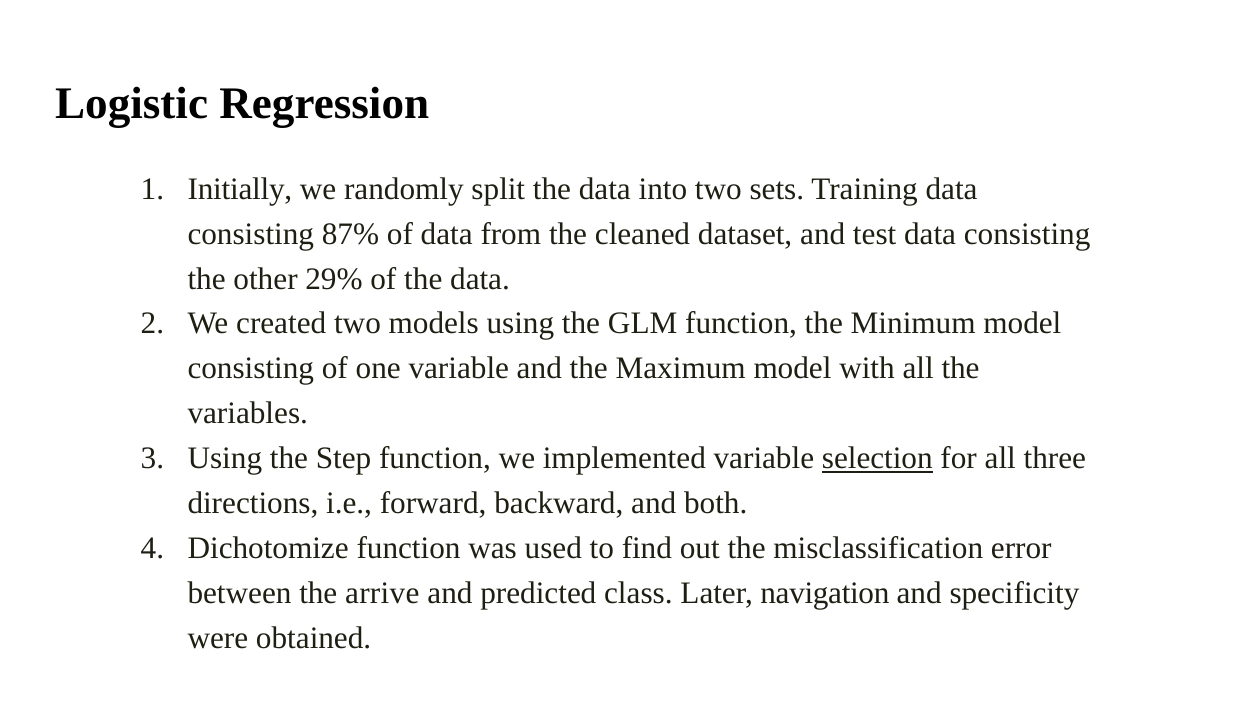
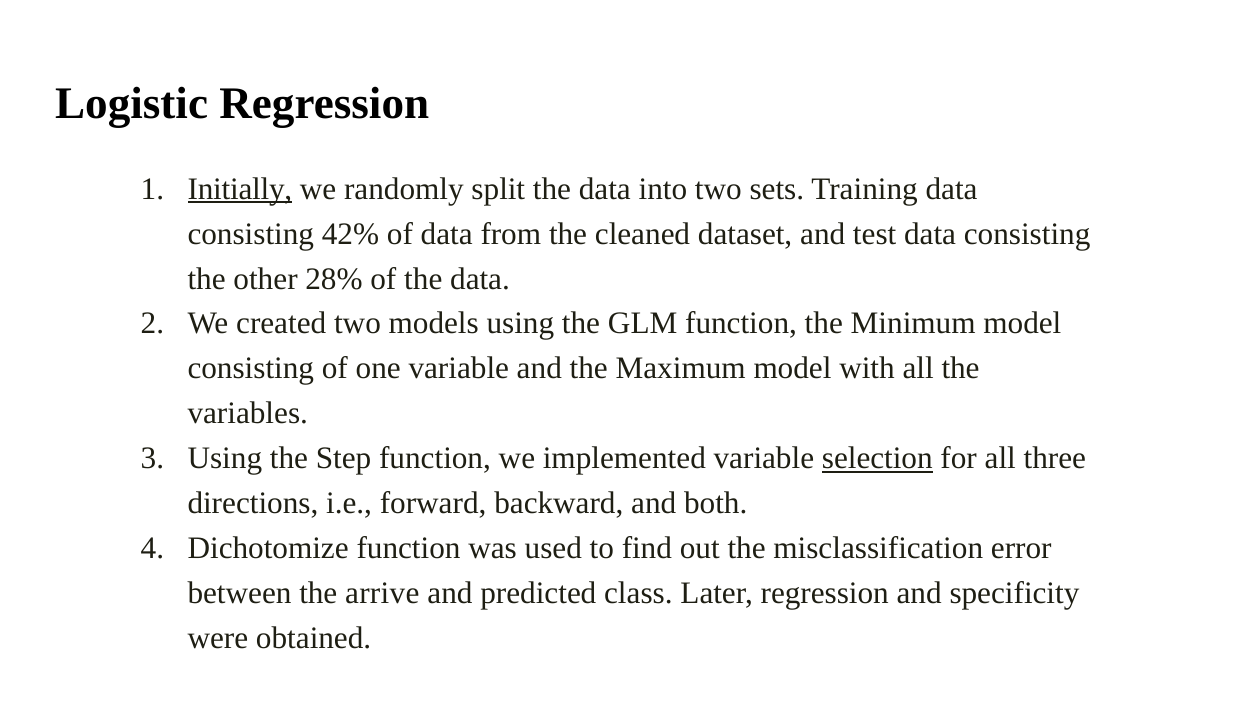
Initially underline: none -> present
87%: 87% -> 42%
29%: 29% -> 28%
Later navigation: navigation -> regression
